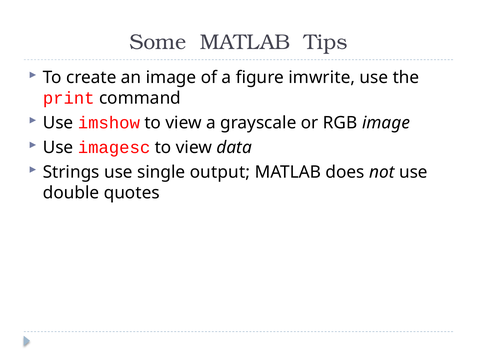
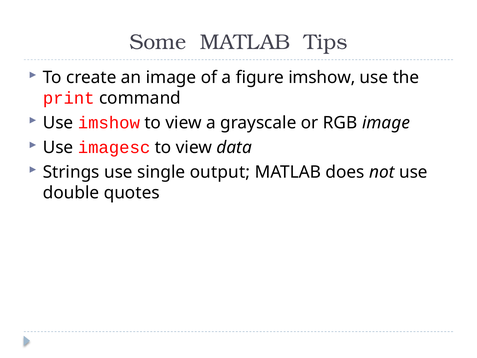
figure imwrite: imwrite -> imshow
